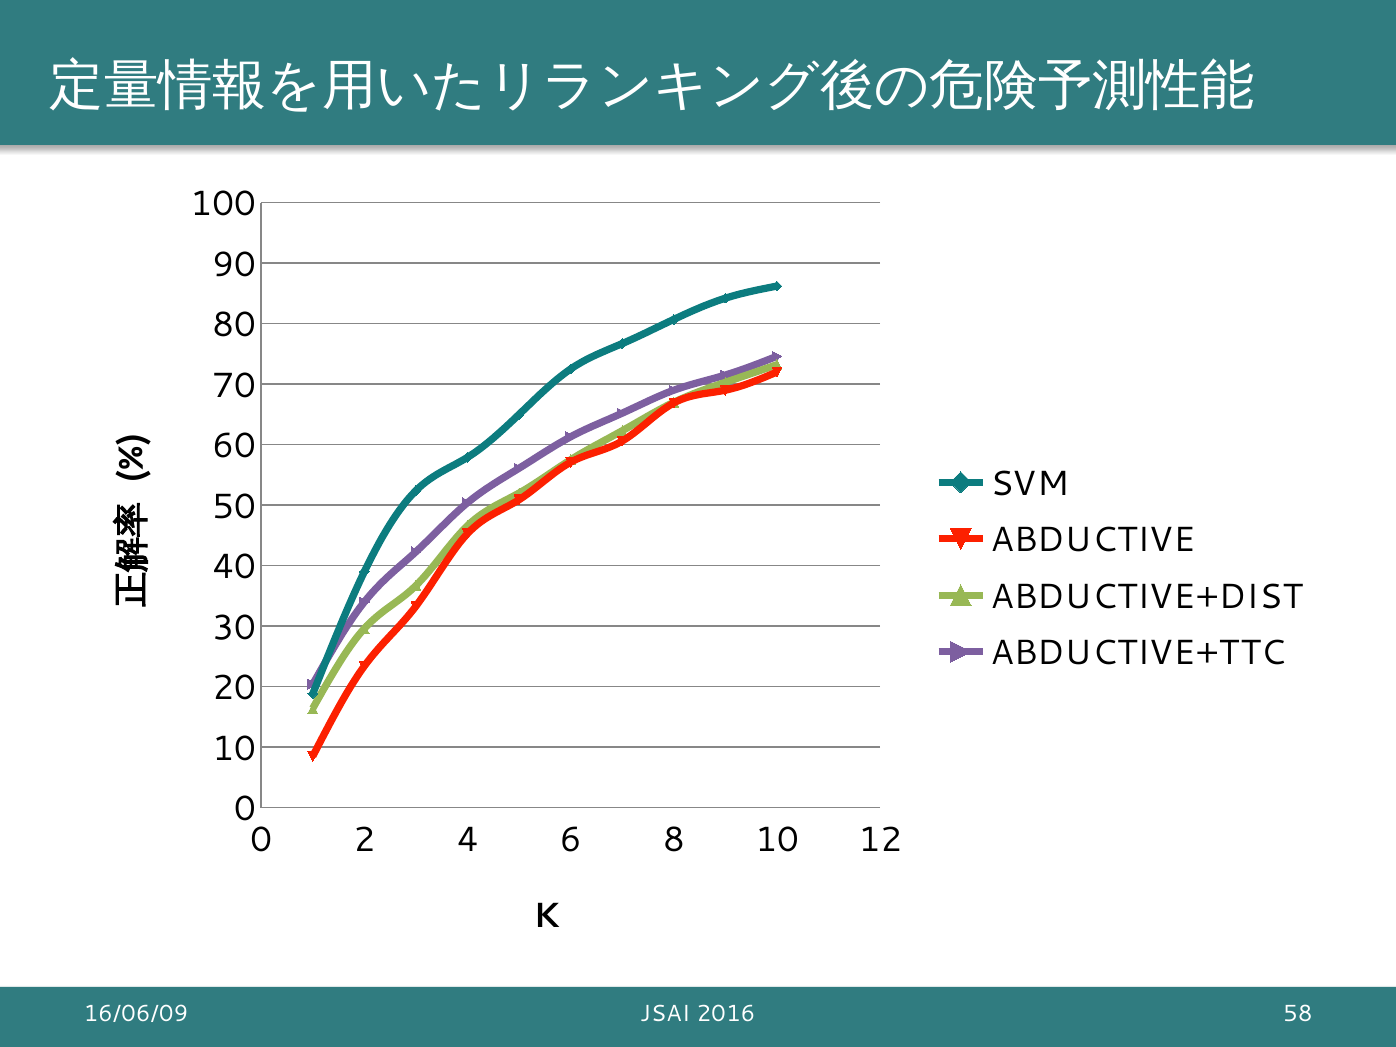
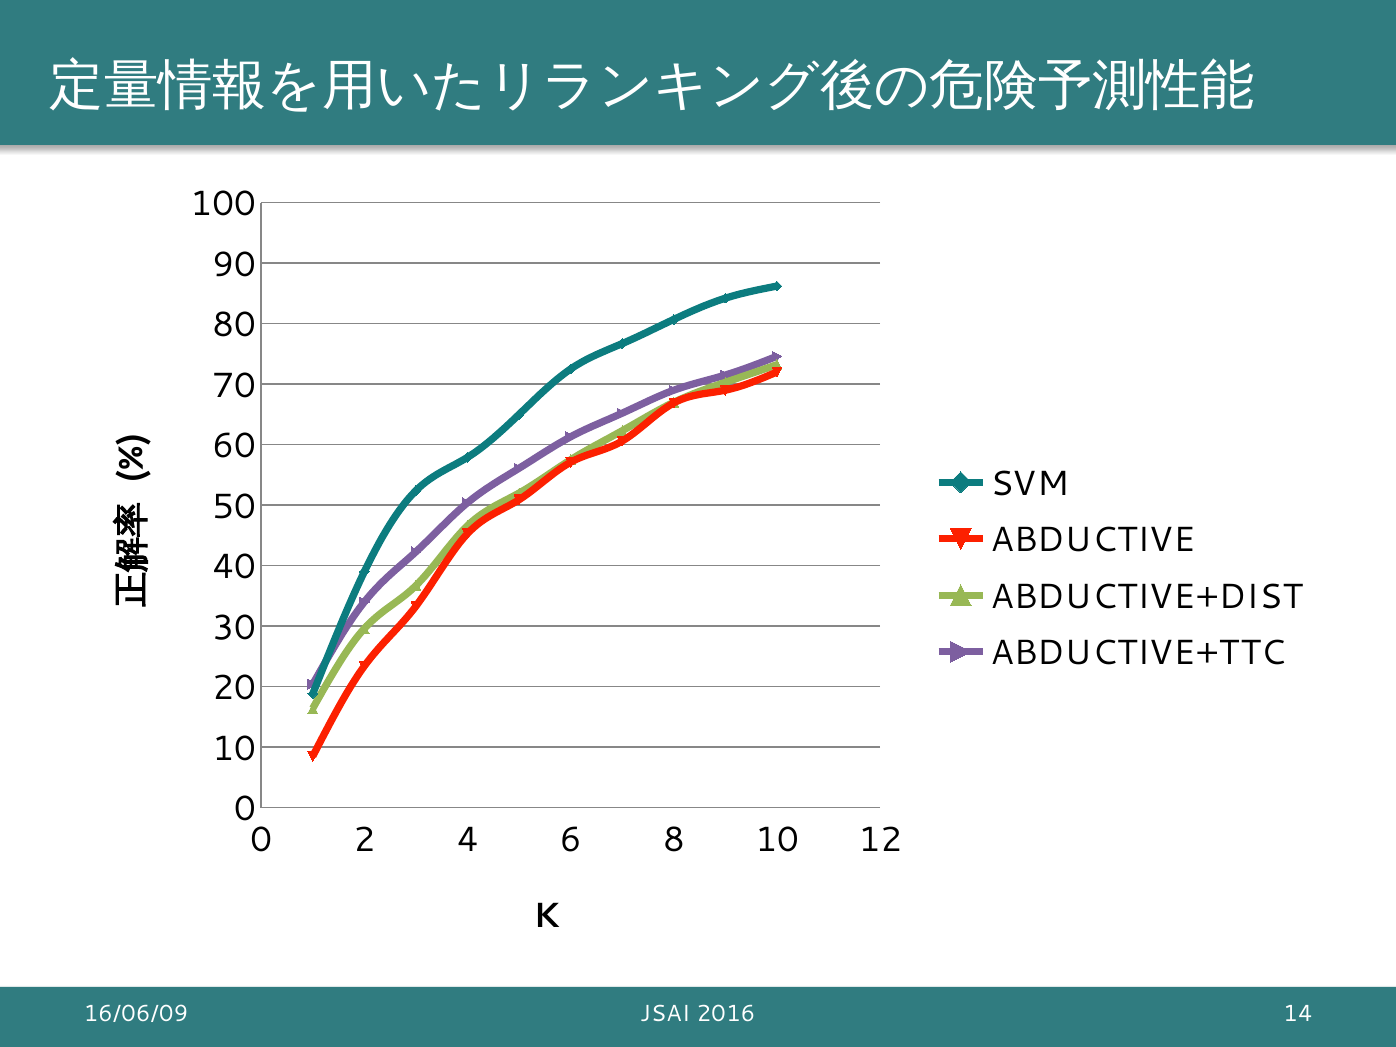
58: 58 -> 14
